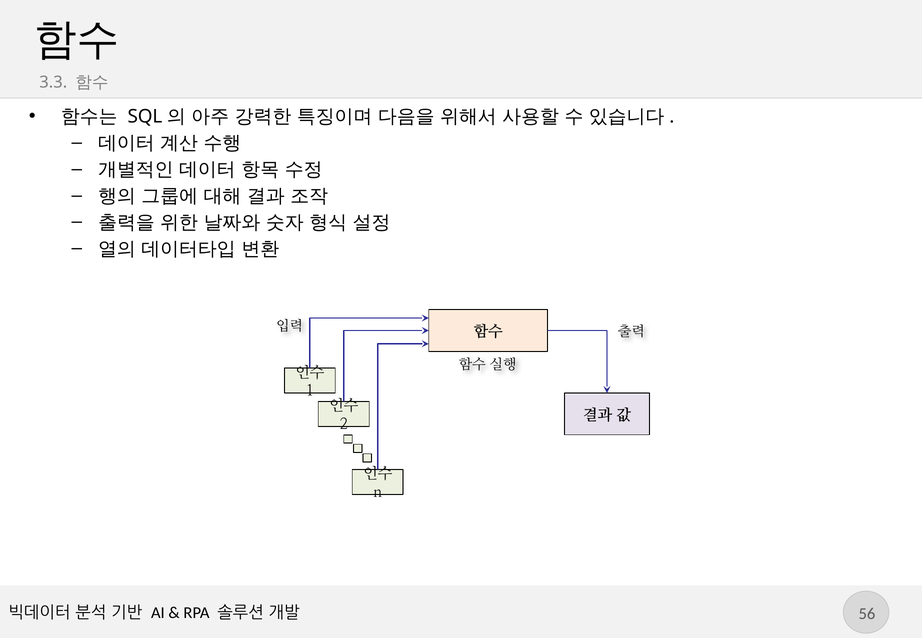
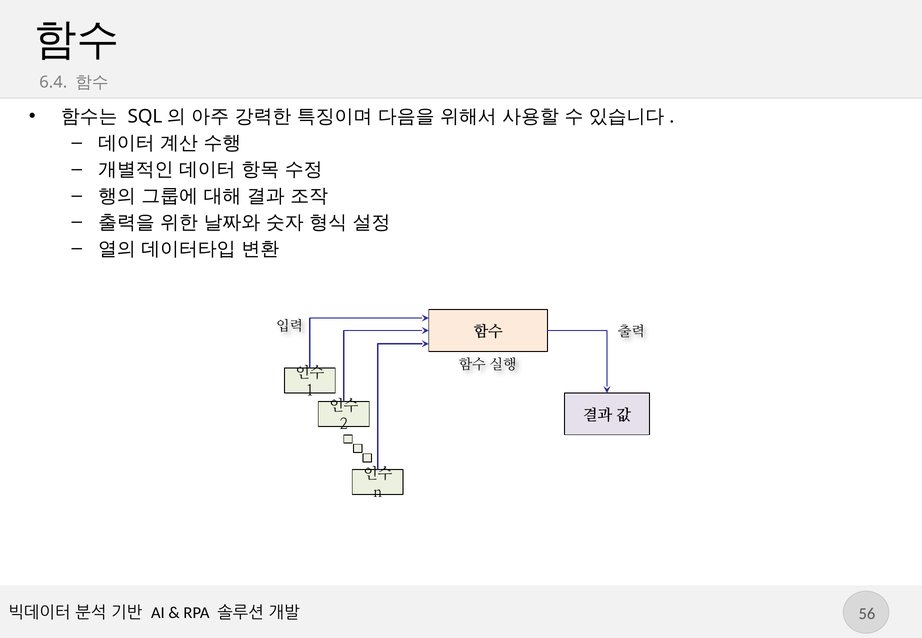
3.3: 3.3 -> 6.4
